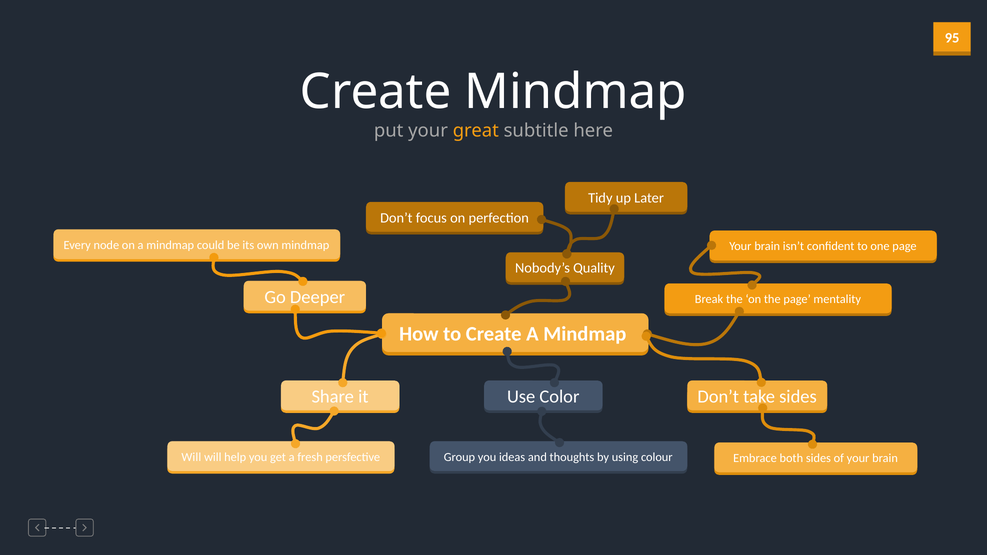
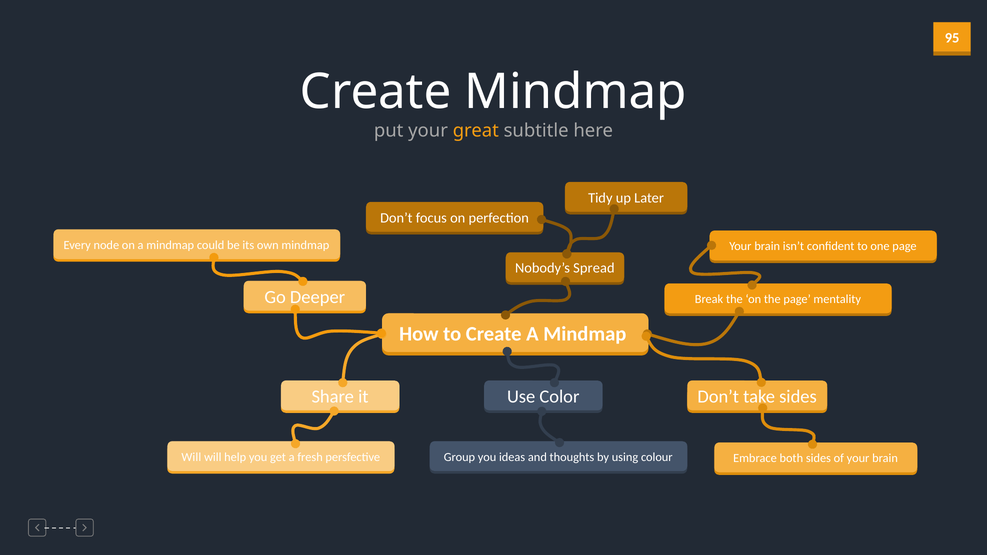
Quality: Quality -> Spread
